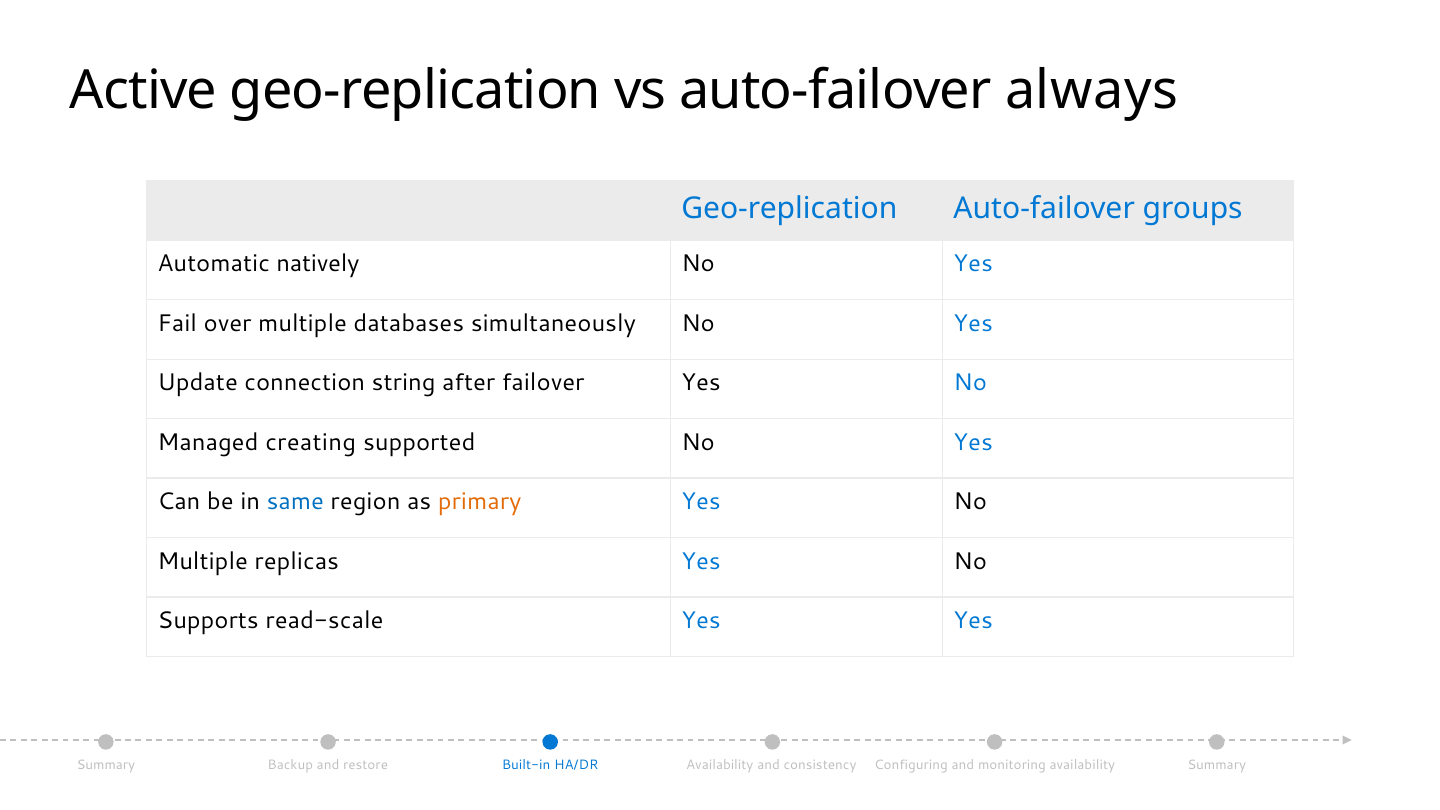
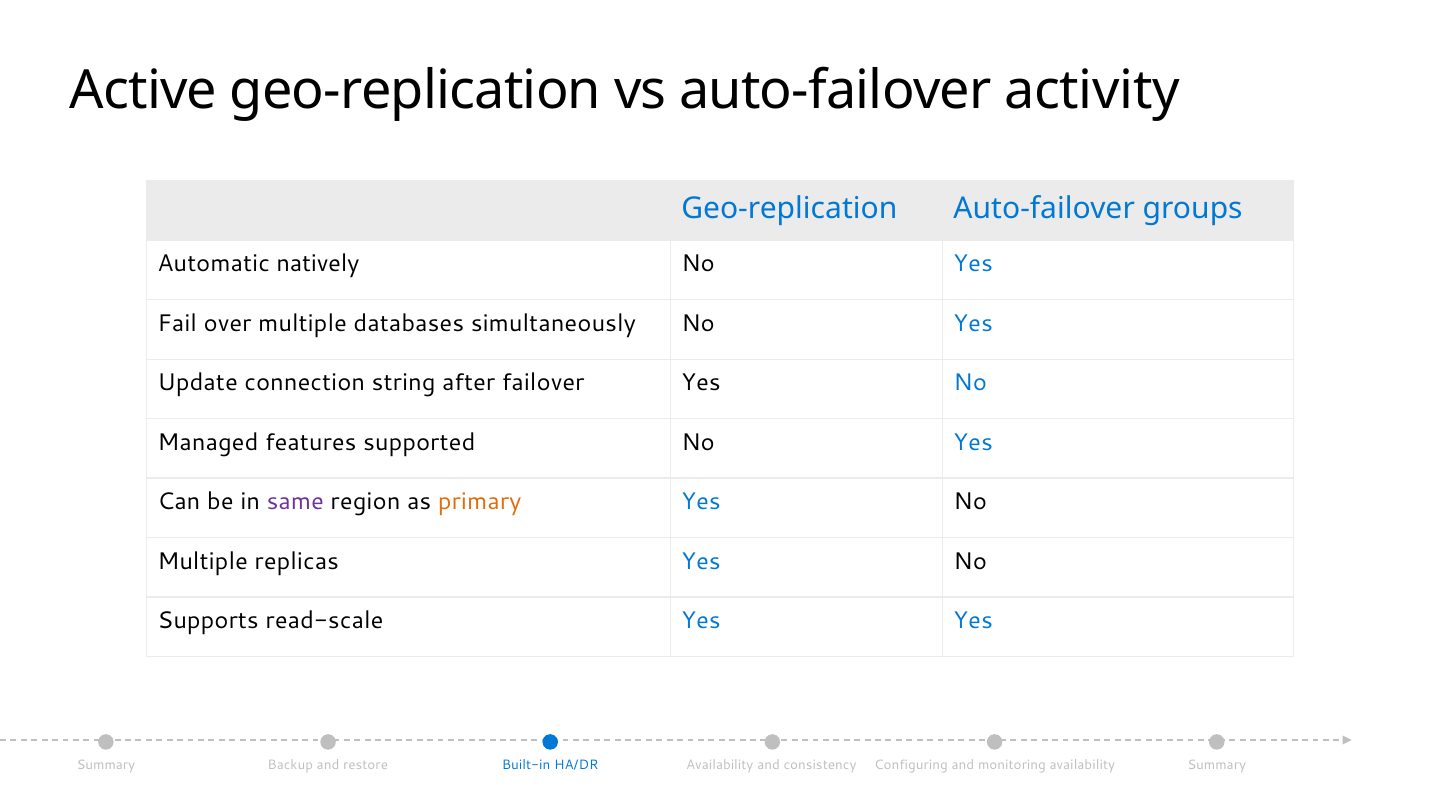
always: always -> activity
creating: creating -> features
same colour: blue -> purple
